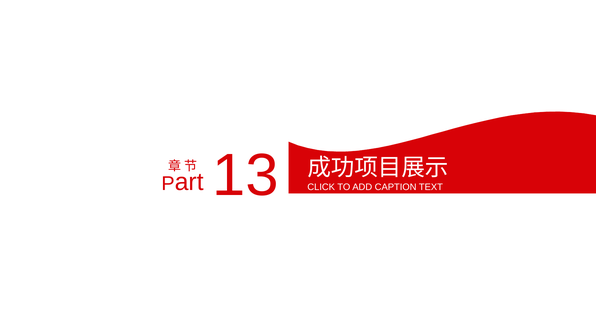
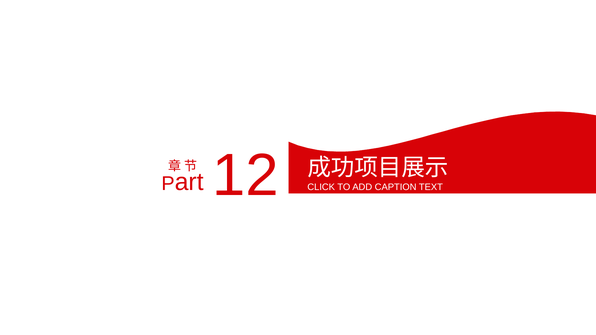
13: 13 -> 12
